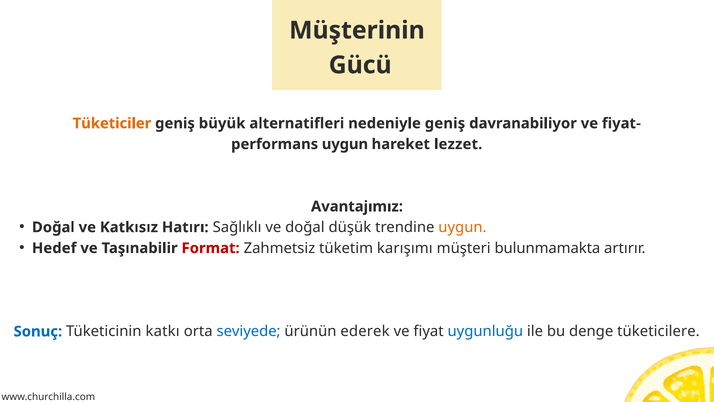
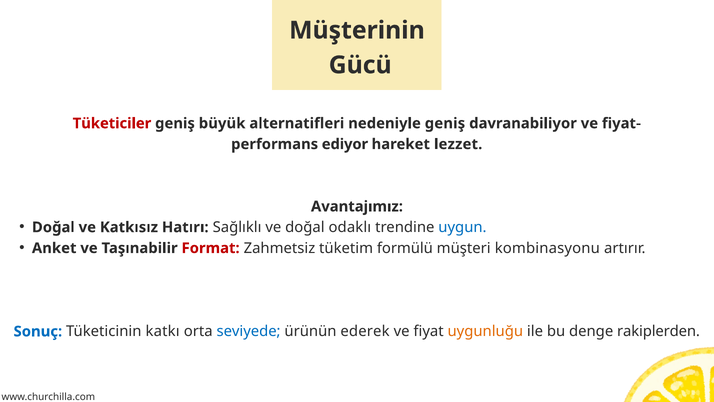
Tüketiciler colour: orange -> red
uygun at (345, 144): uygun -> ediyor
düşük: düşük -> odaklı
uygun at (462, 227) colour: orange -> blue
Hedef: Hedef -> Anket
karışımı: karışımı -> formülü
bulunmamakta: bulunmamakta -> kombinasyonu
uygunluğu colour: blue -> orange
tüketicilere: tüketicilere -> rakiplerden
